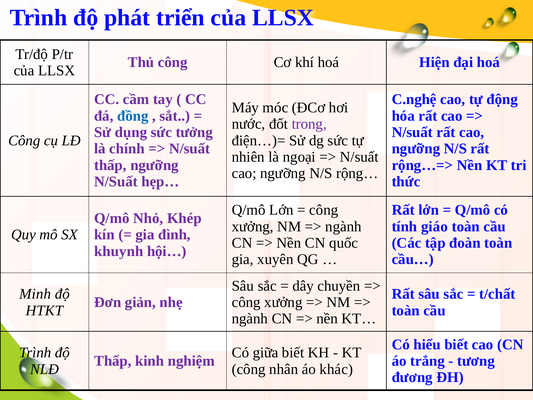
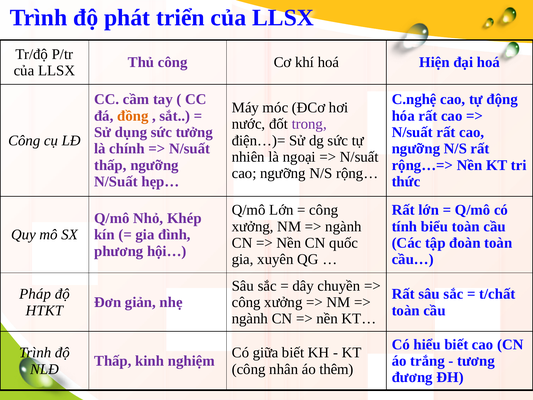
đồng colour: blue -> orange
giáo: giáo -> biểu
khuynh: khuynh -> phương
Minh: Minh -> Pháp
khác: khác -> thêm
